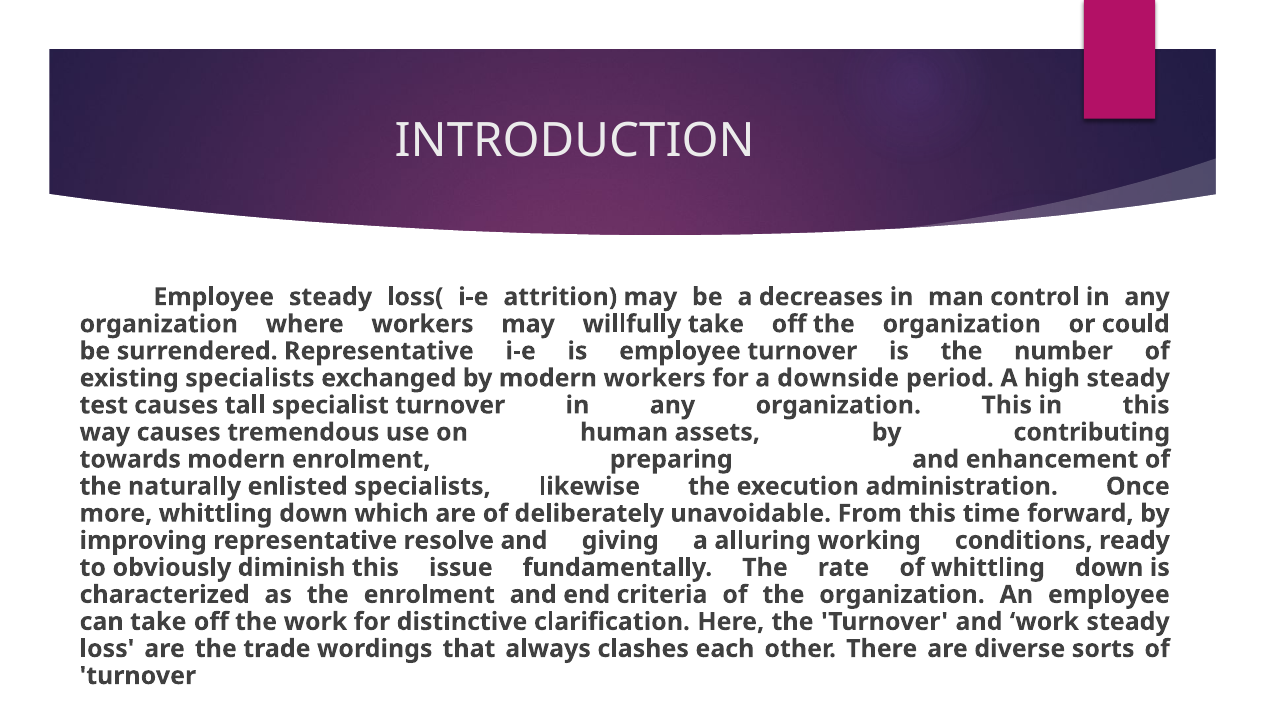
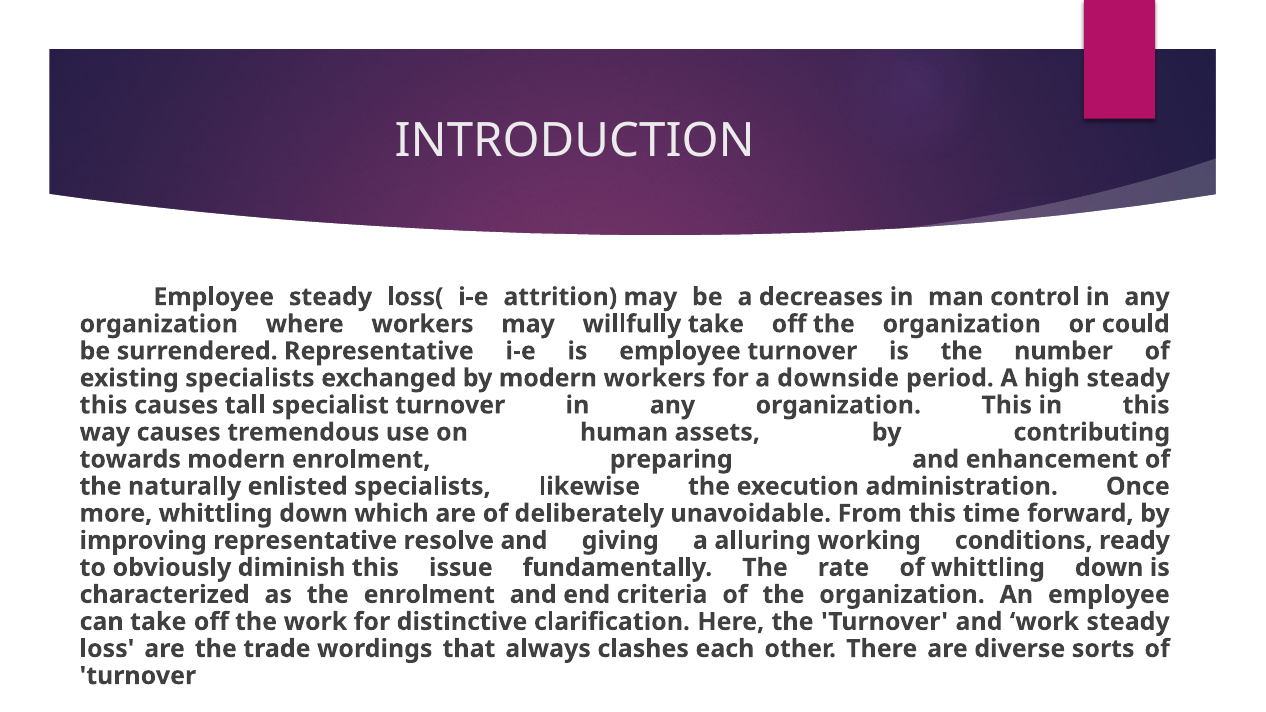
test at (104, 405): test -> this
